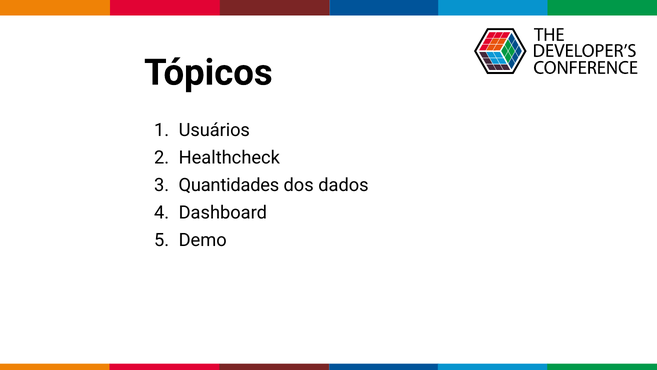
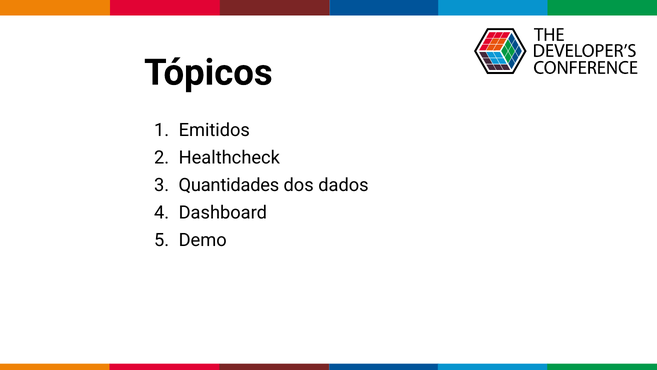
Usuários: Usuários -> Emitidos
